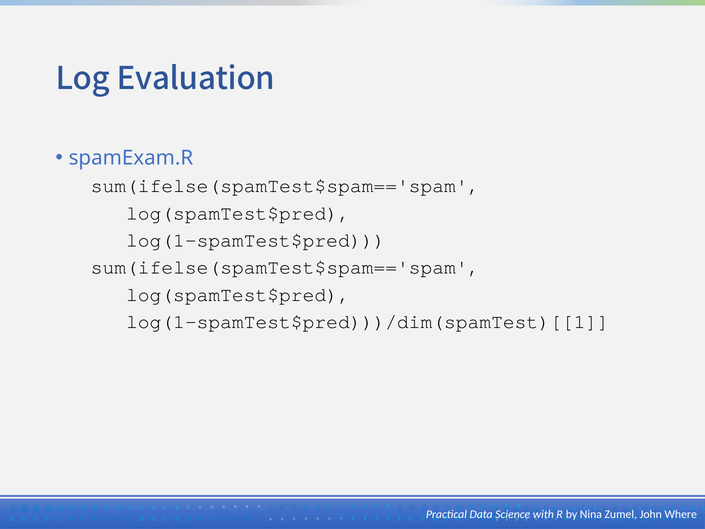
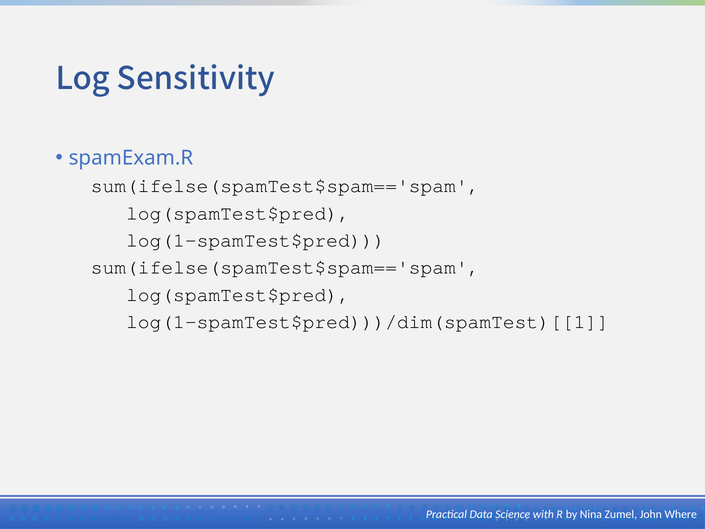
Evaluation: Evaluation -> Sensitivity
